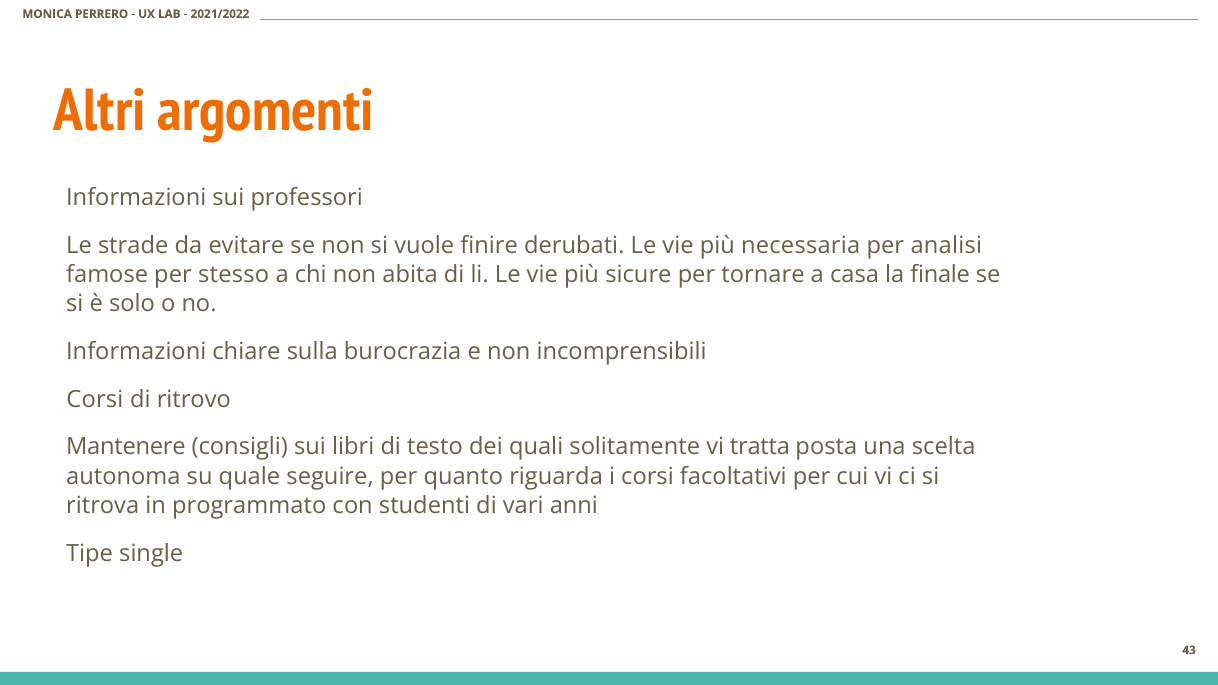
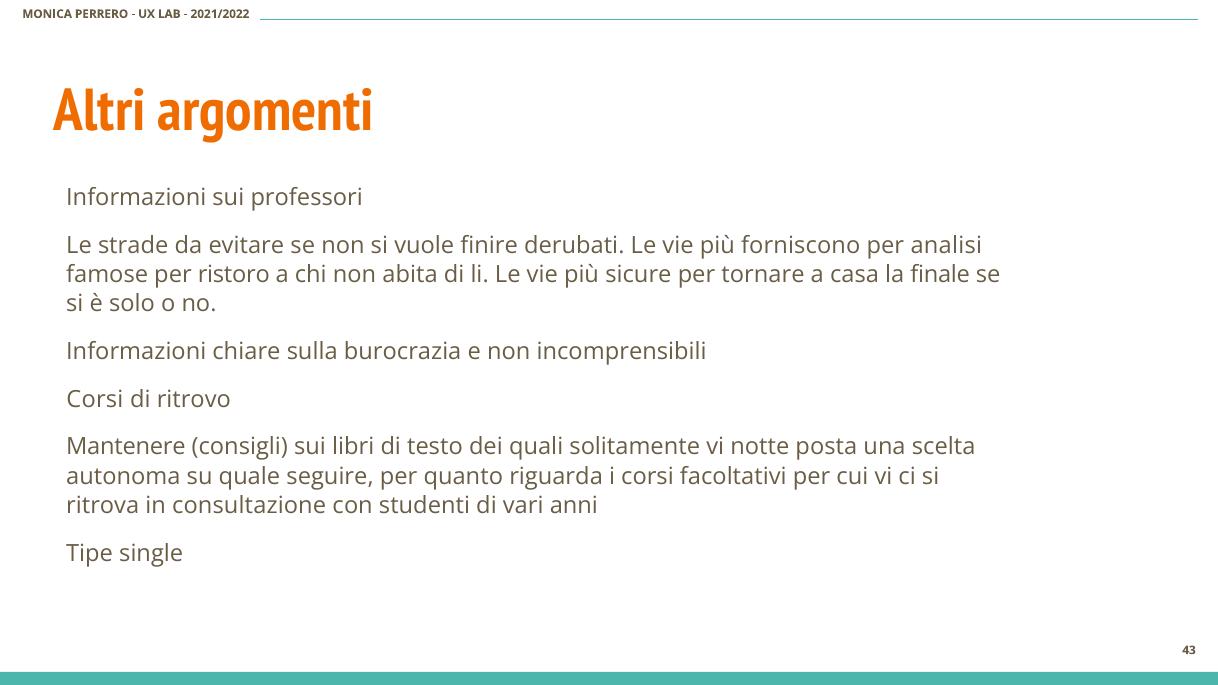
necessaria: necessaria -> forniscono
stesso: stesso -> ristoro
tratta: tratta -> notte
programmato: programmato -> consultazione
